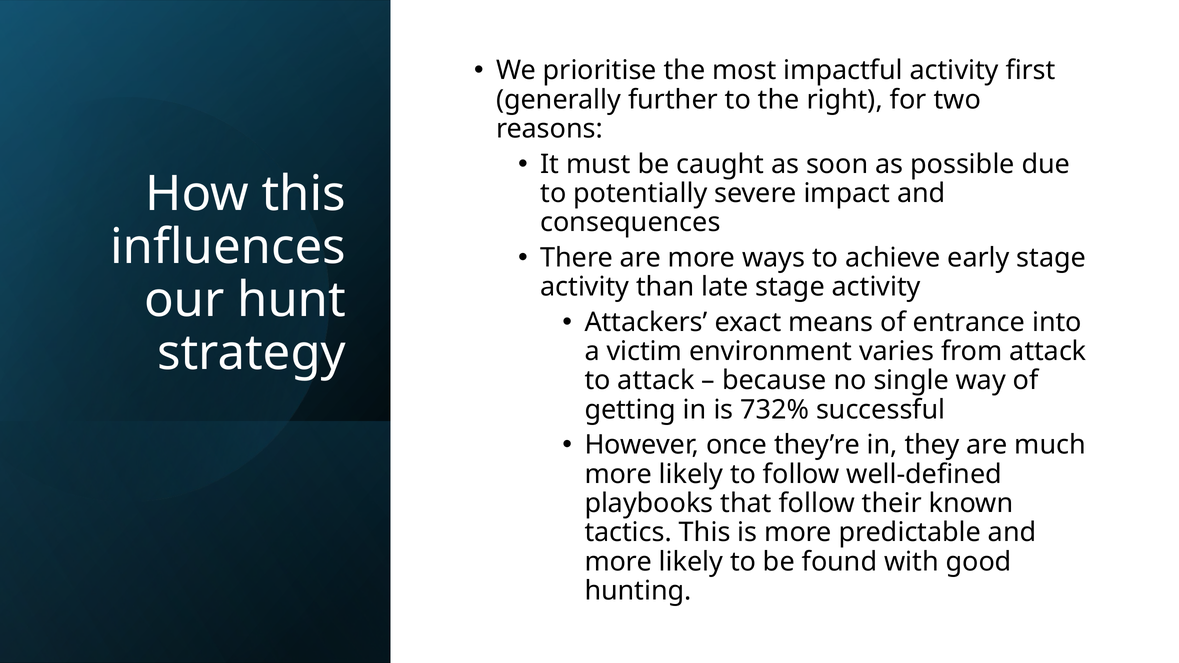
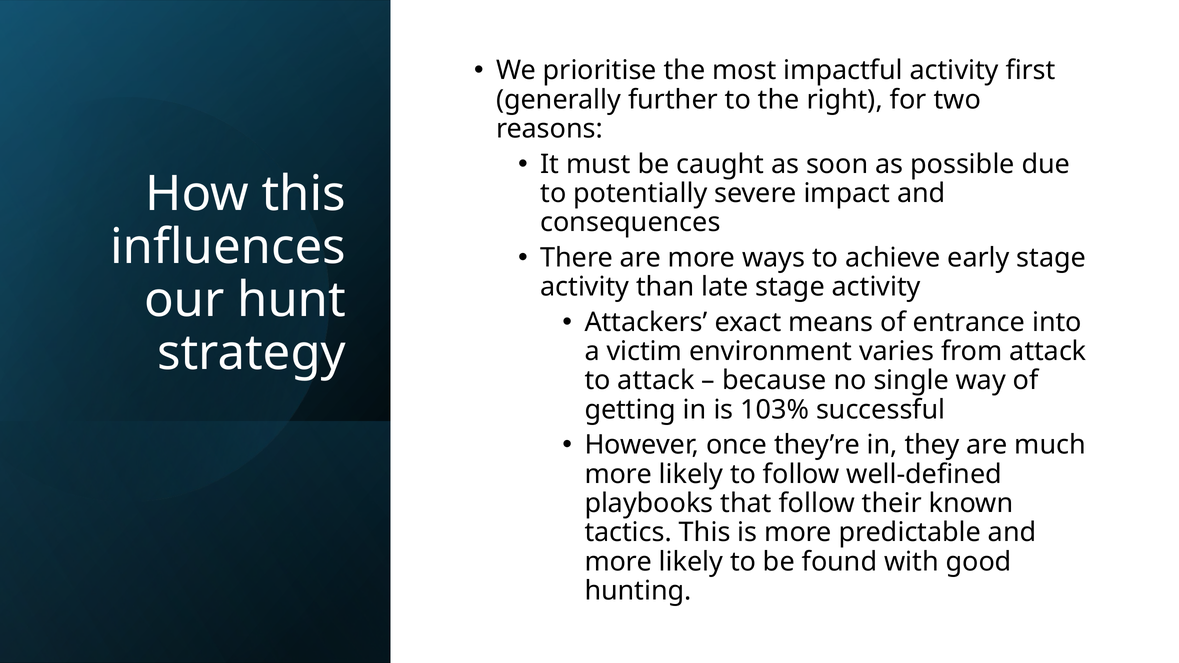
732%: 732% -> 103%
